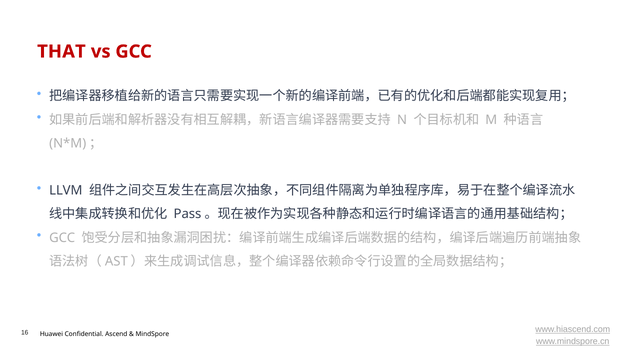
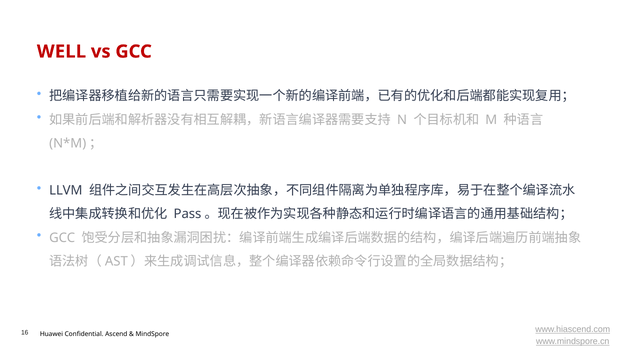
THAT: THAT -> WELL
